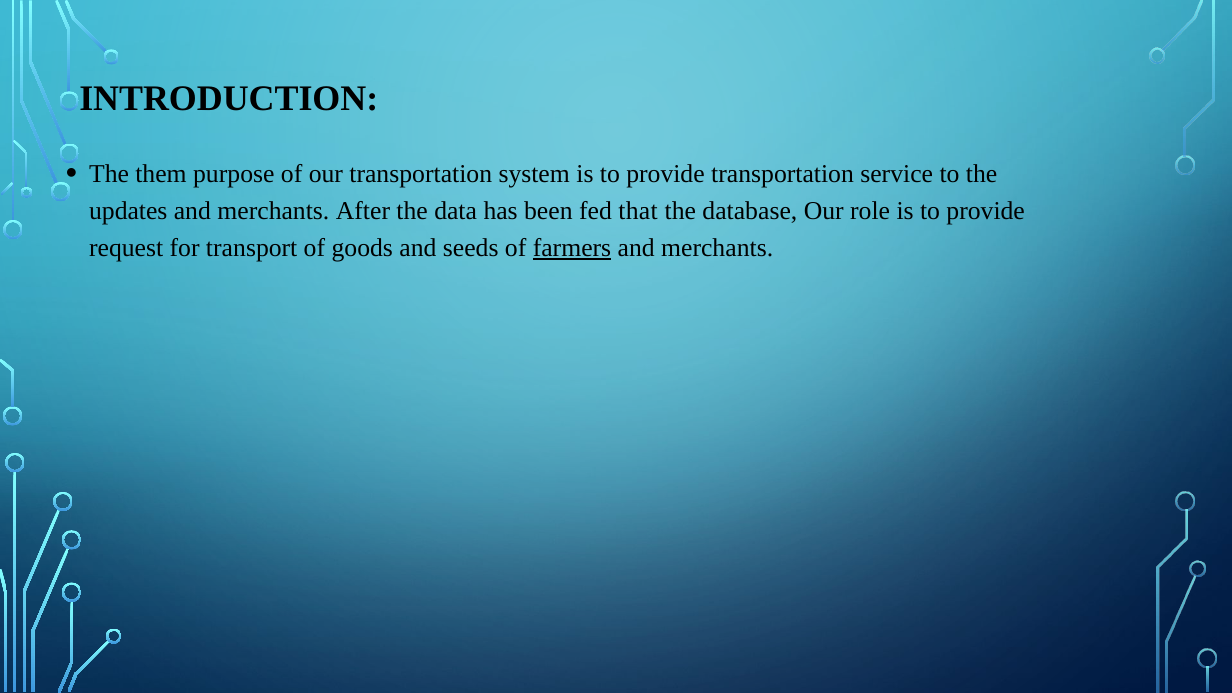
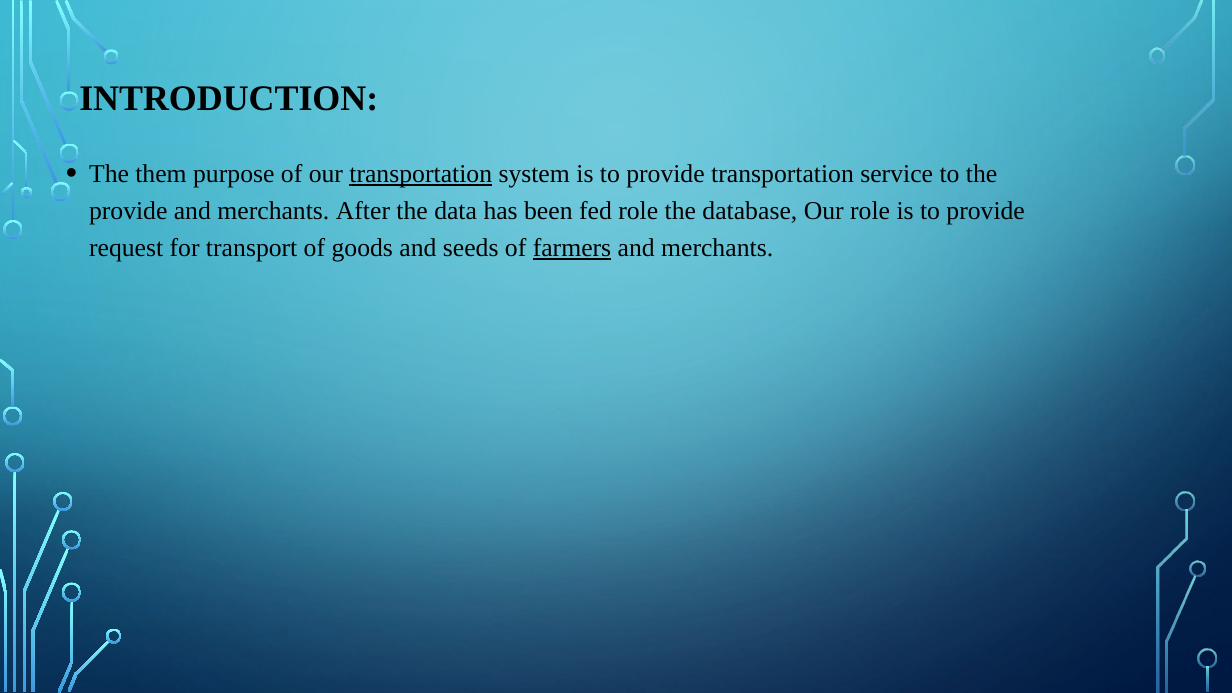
transportation at (421, 174) underline: none -> present
updates at (128, 211): updates -> provide
fed that: that -> role
